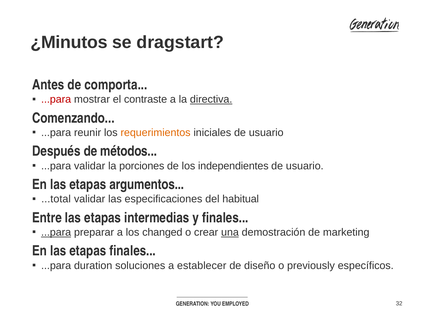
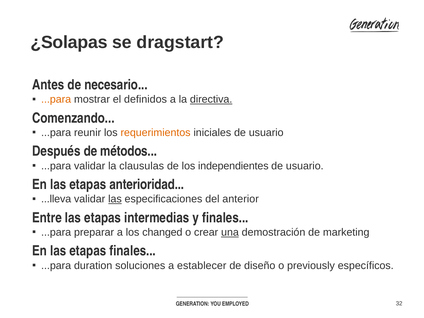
¿Minutos: ¿Minutos -> ¿Solapas
comporta: comporta -> necesario
...para at (56, 99) colour: red -> orange
contraste: contraste -> definidos
porciones: porciones -> clausulas
argumentos: argumentos -> anterioridad
...total: ...total -> ...lleva
las at (115, 199) underline: none -> present
habitual: habitual -> anterior
...para at (56, 232) underline: present -> none
